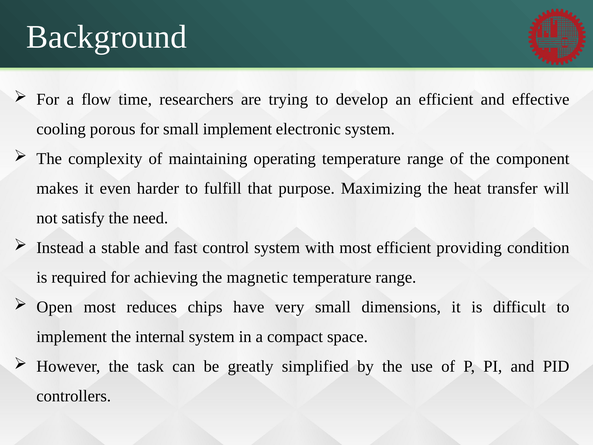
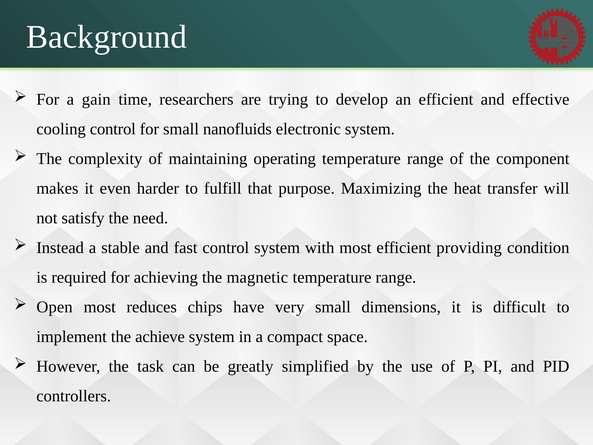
flow: flow -> gain
cooling porous: porous -> control
small implement: implement -> nanofluids
internal: internal -> achieve
